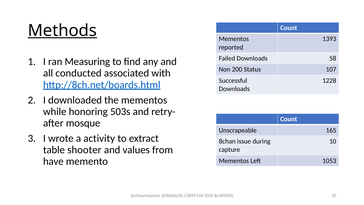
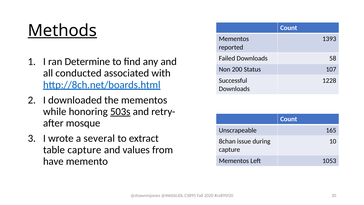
Measuring: Measuring -> Determine
503s underline: none -> present
activity: activity -> several
table shooter: shooter -> capture
